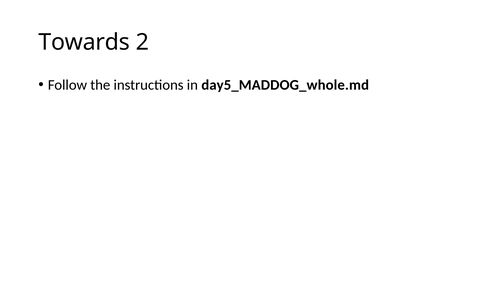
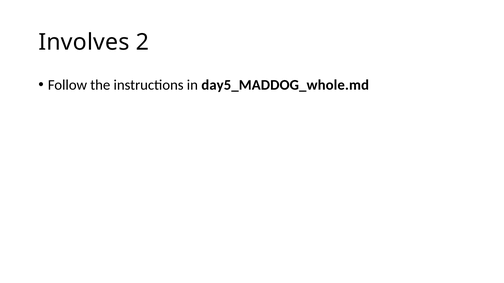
Towards: Towards -> Involves
